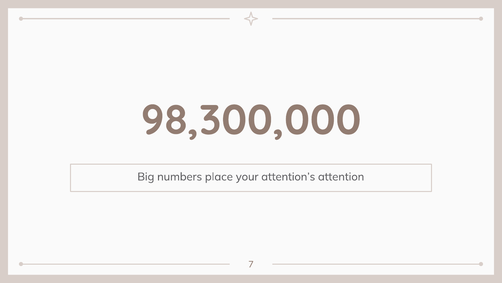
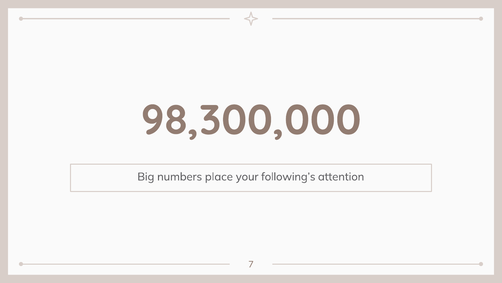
attention’s: attention’s -> following’s
